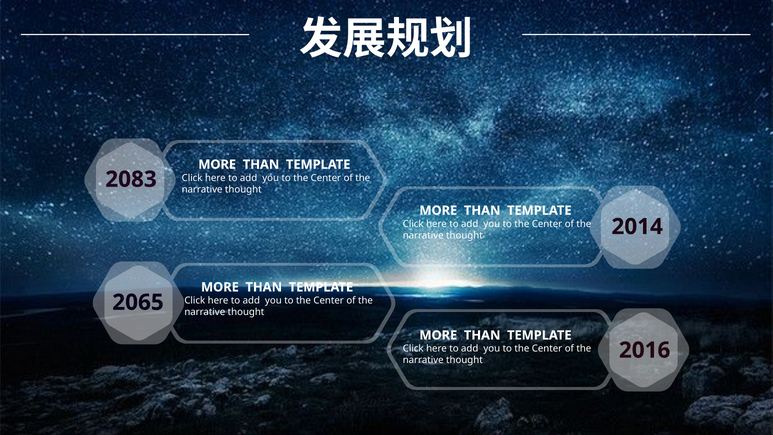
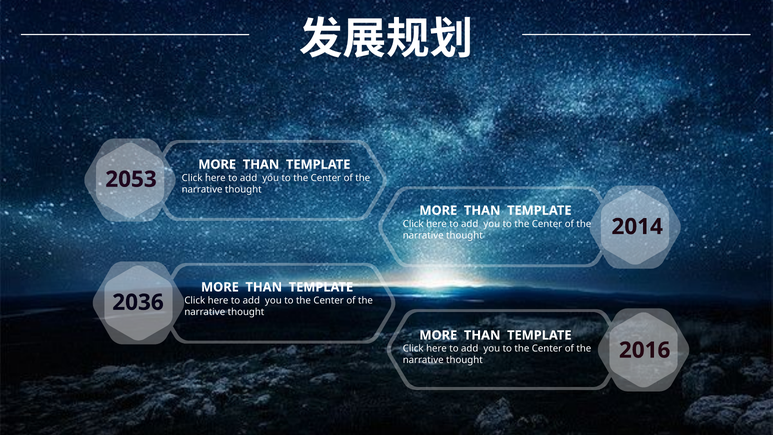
2083: 2083 -> 2053
2065: 2065 -> 2036
